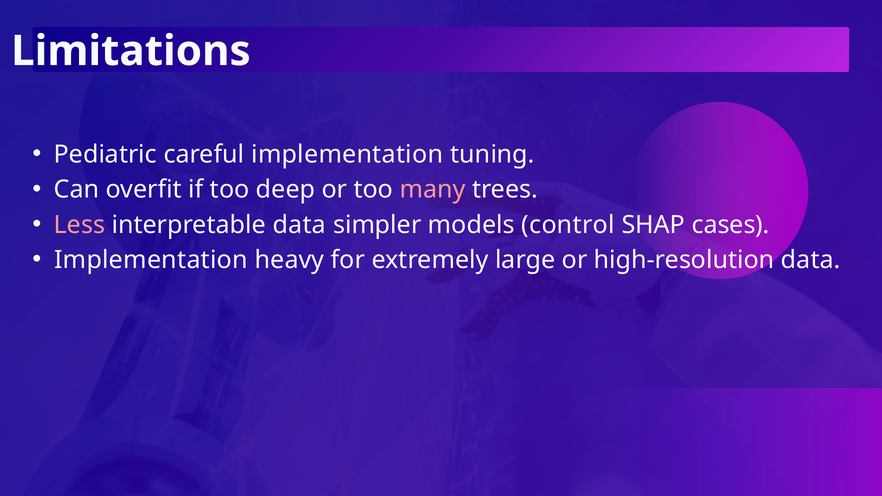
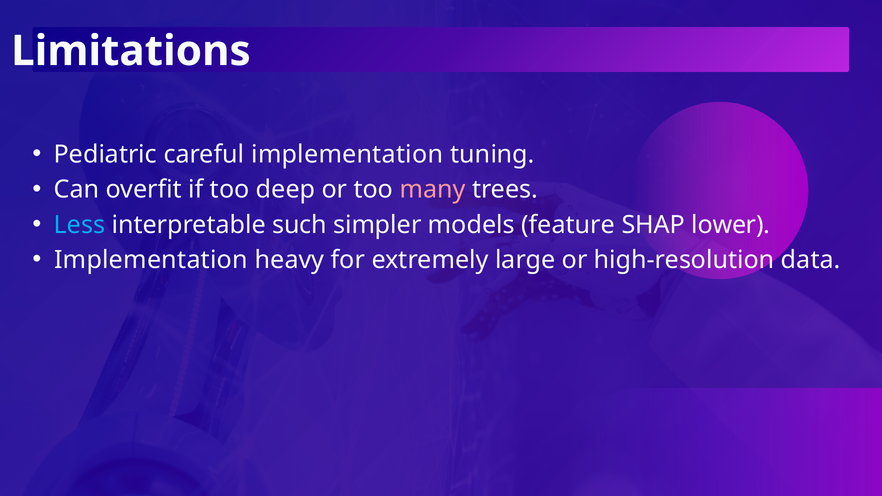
Less colour: pink -> light blue
interpretable data: data -> such
control: control -> feature
cases: cases -> lower
